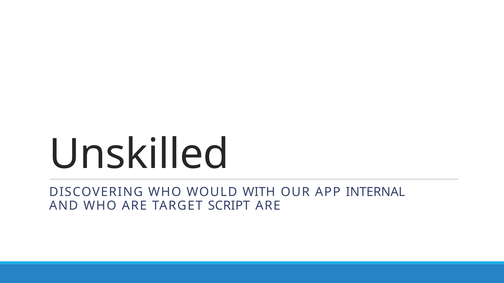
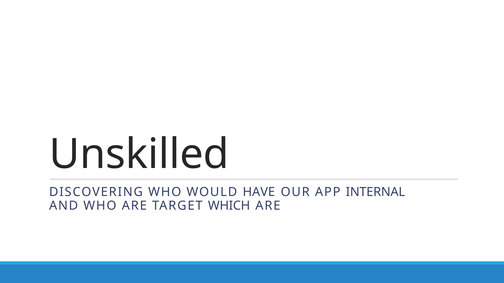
WITH: WITH -> HAVE
SCRIPT: SCRIPT -> WHICH
